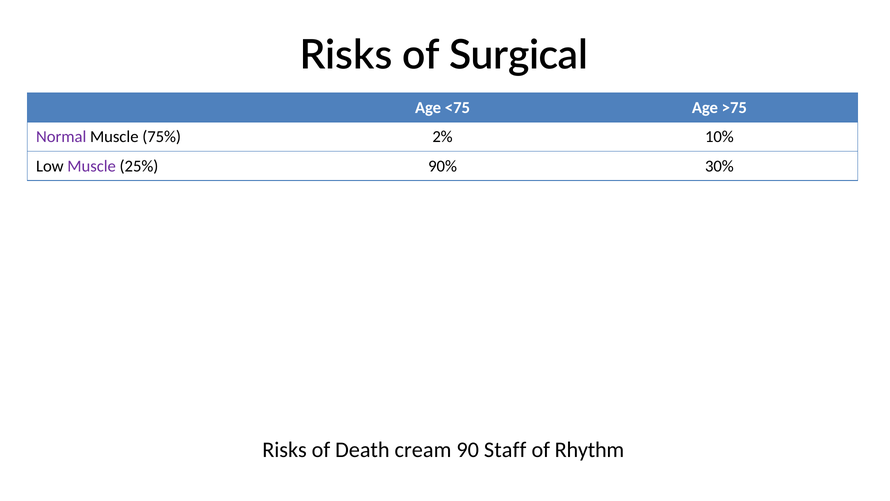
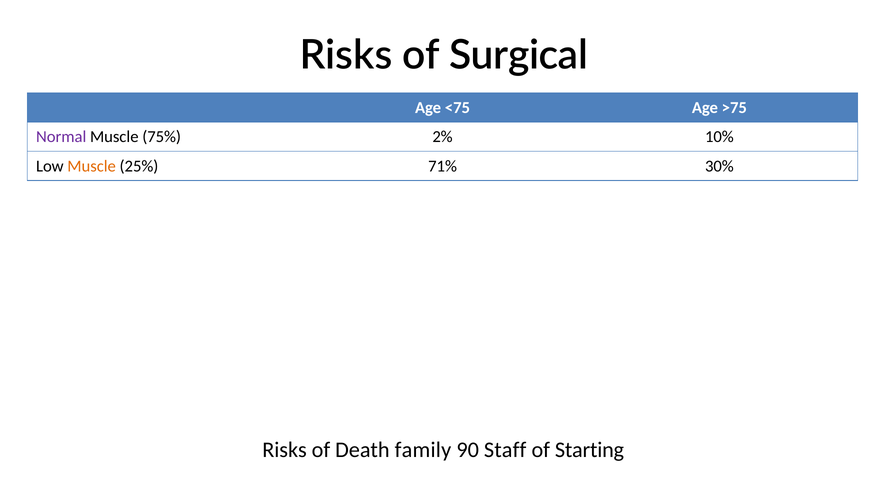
Muscle at (92, 166) colour: purple -> orange
90%: 90% -> 71%
cream: cream -> family
Rhythm: Rhythm -> Starting
